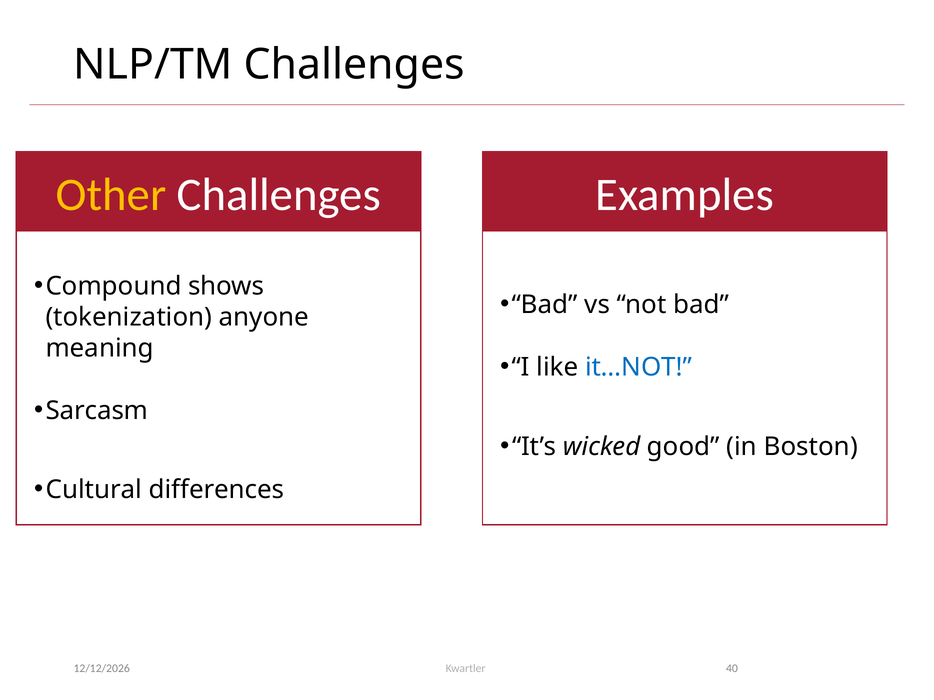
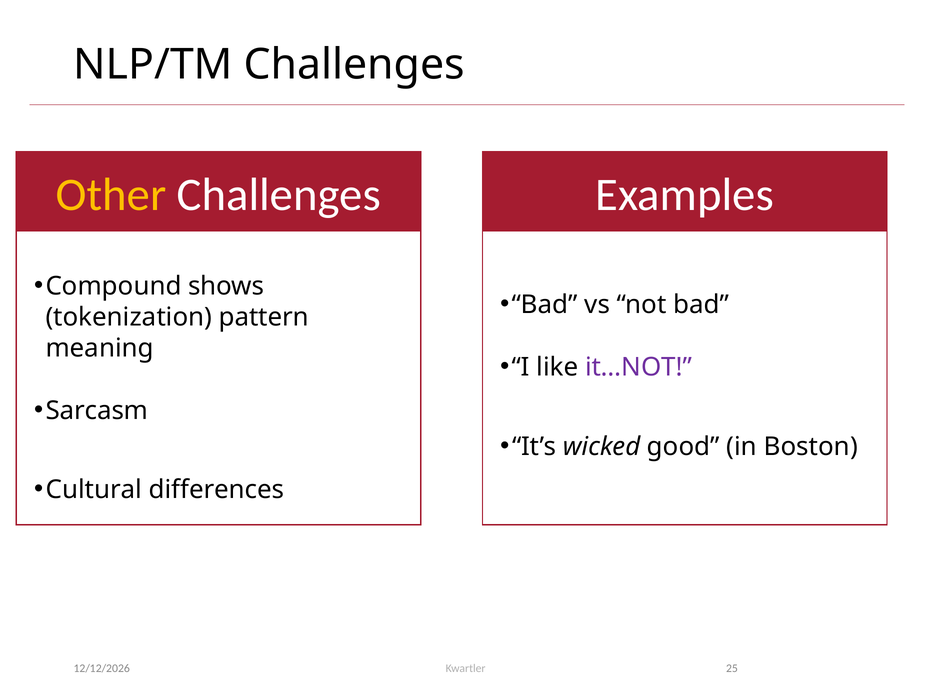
anyone: anyone -> pattern
it…NOT colour: blue -> purple
40: 40 -> 25
